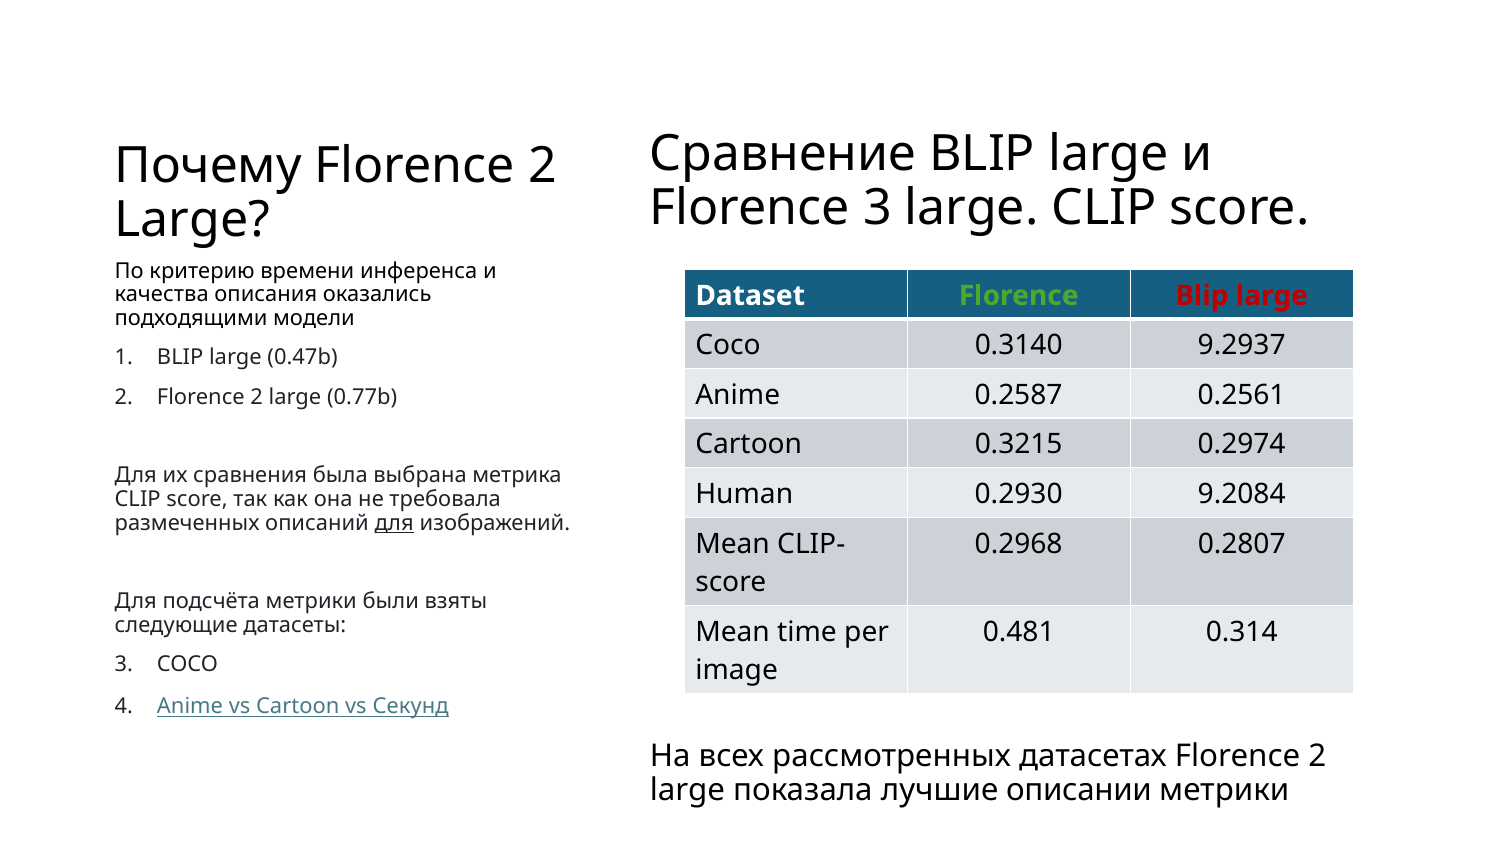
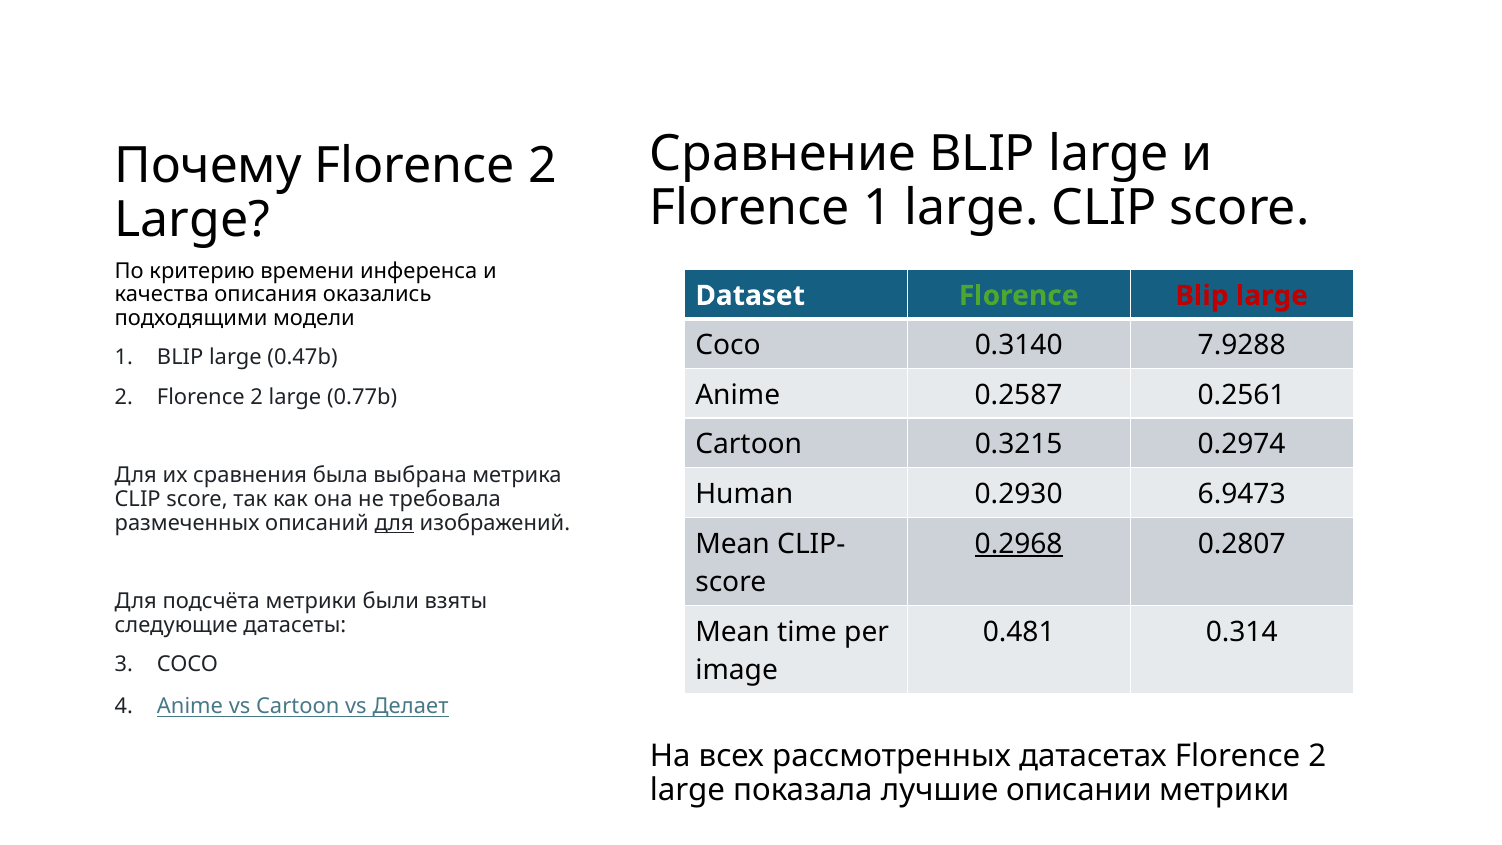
Florence 3: 3 -> 1
9.2937: 9.2937 -> 7.9288
9.2084: 9.2084 -> 6.9473
0.2968 underline: none -> present
Секунд: Секунд -> Делает
